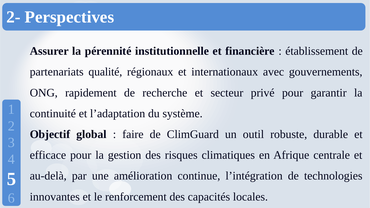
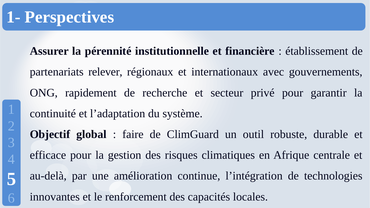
2-: 2- -> 1-
qualité: qualité -> relever
